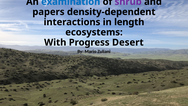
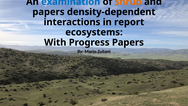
shrub colour: purple -> orange
length: length -> report
Progress Desert: Desert -> Papers
